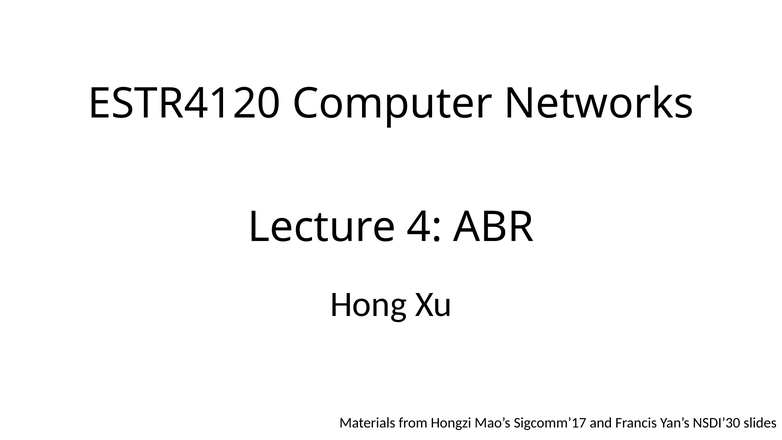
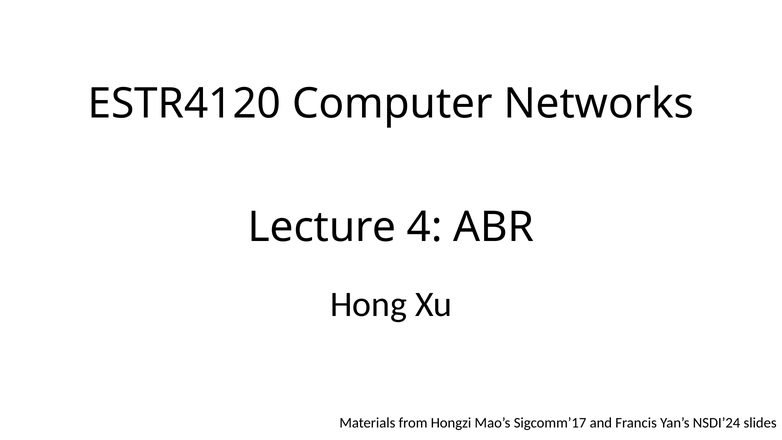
NSDI’30: NSDI’30 -> NSDI’24
